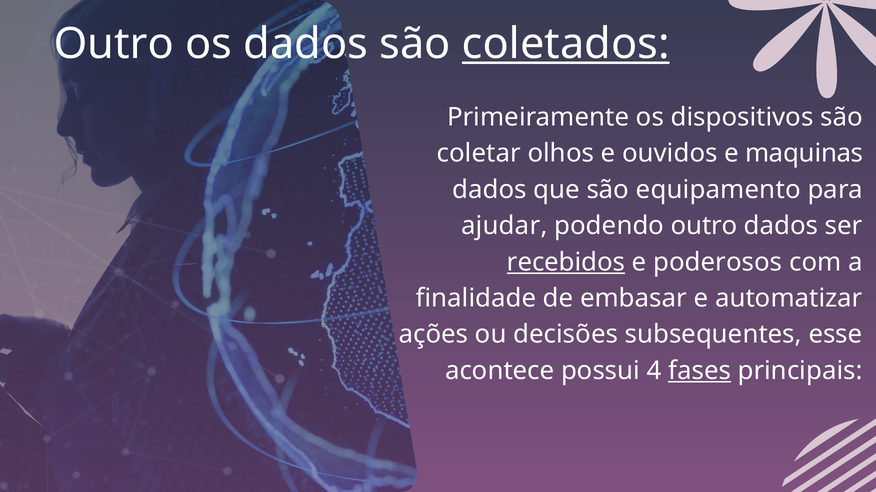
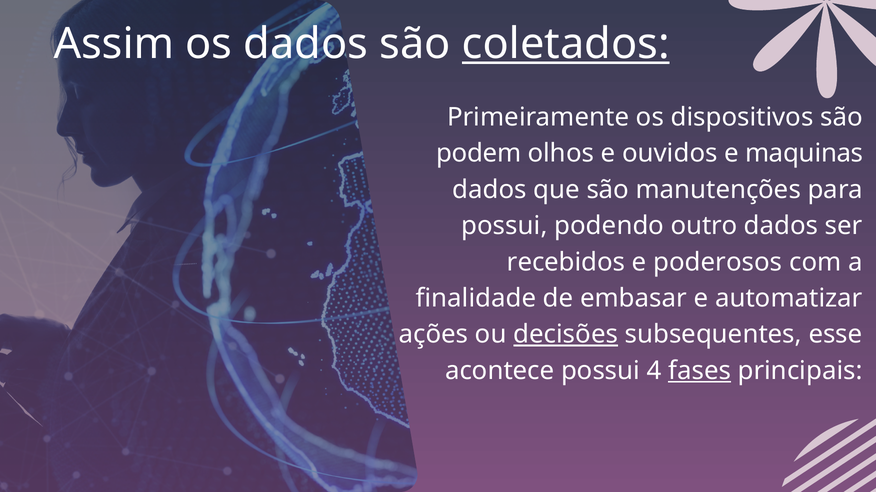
Outro at (114, 44): Outro -> Assim
coletar: coletar -> podem
equipamento: equipamento -> manutenções
ajudar at (504, 226): ajudar -> possui
recebidos underline: present -> none
decisões underline: none -> present
